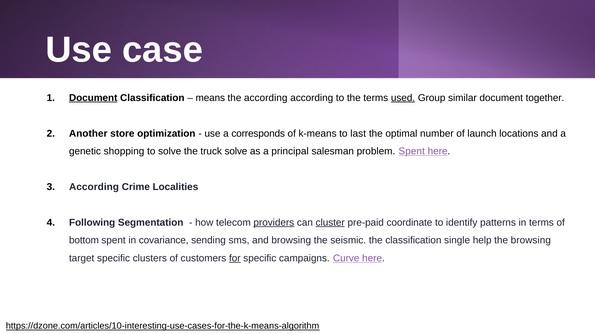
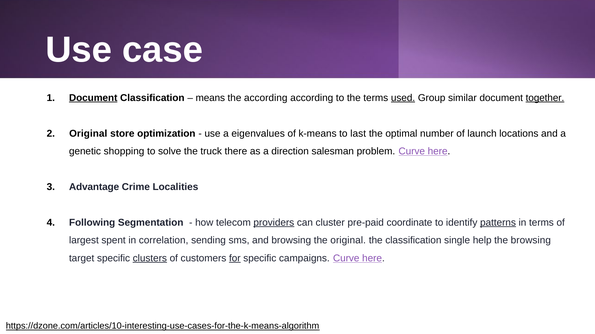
together underline: none -> present
Another at (88, 134): Another -> Original
corresponds: corresponds -> eigenvalues
truck solve: solve -> there
principal: principal -> direction
problem Spent: Spent -> Curve
According at (94, 187): According -> Advantage
cluster underline: present -> none
patterns underline: none -> present
bottom: bottom -> largest
covariance: covariance -> correlation
the seismic: seismic -> original
clusters underline: none -> present
